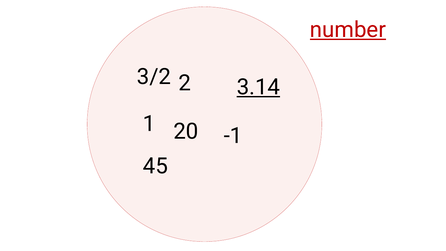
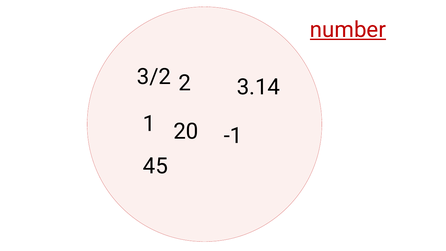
3.14 underline: present -> none
